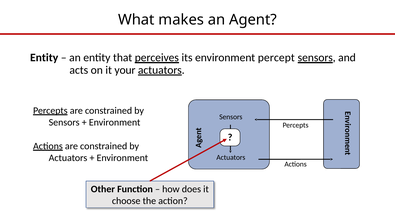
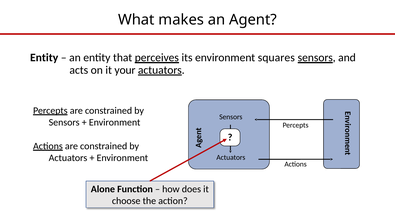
percept: percept -> squares
Other: Other -> Alone
